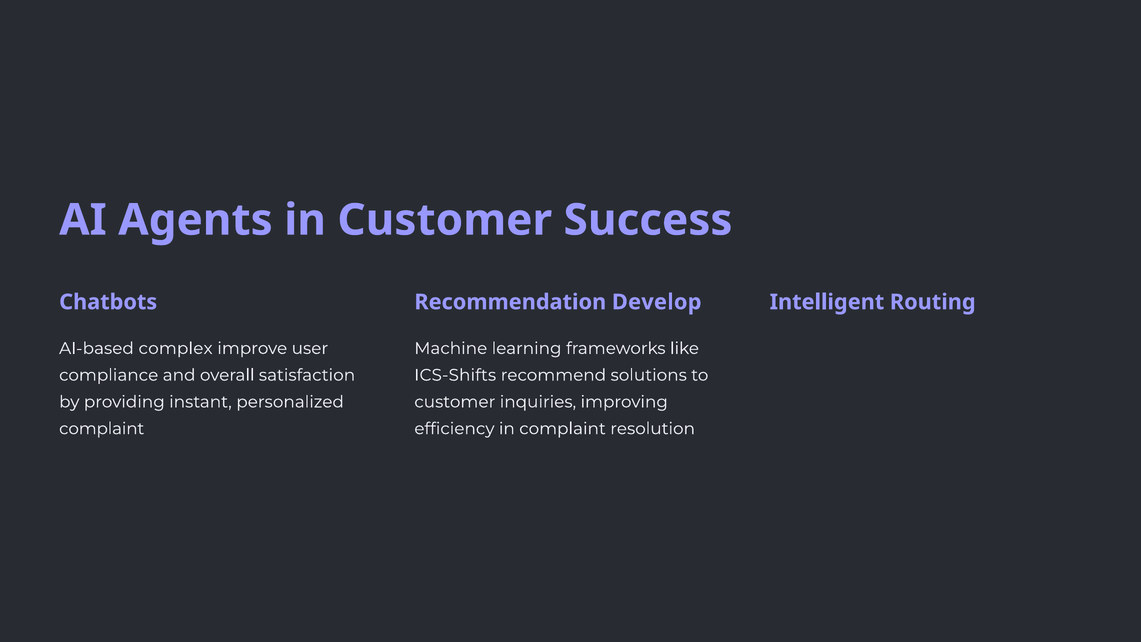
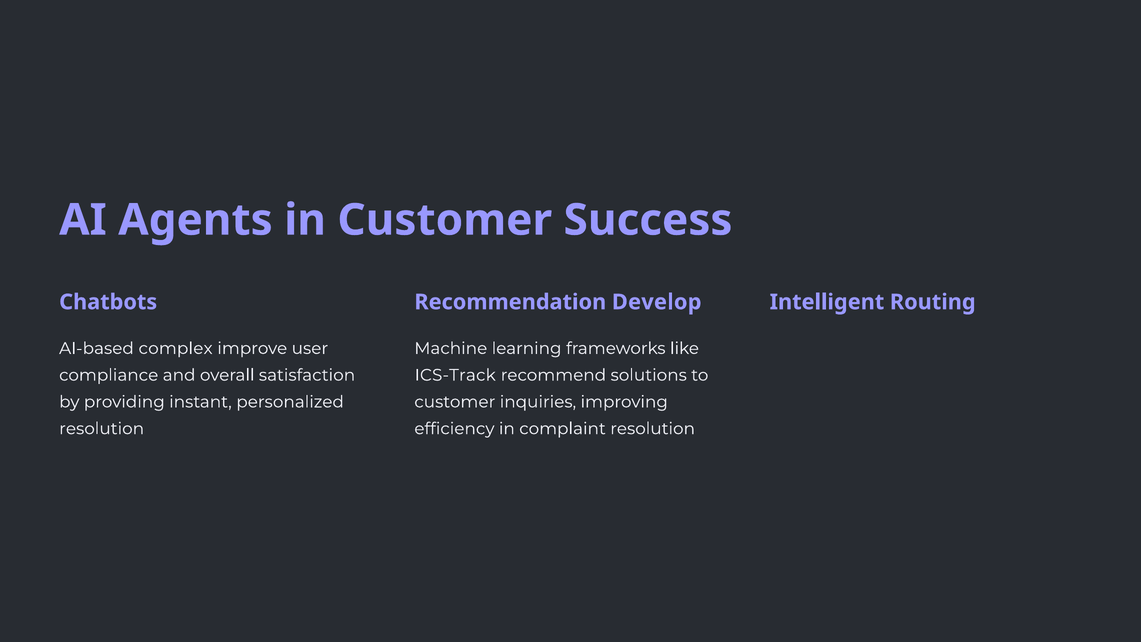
ICS-Shifts: ICS-Shifts -> ICS-Track
complaint at (102, 429): complaint -> resolution
